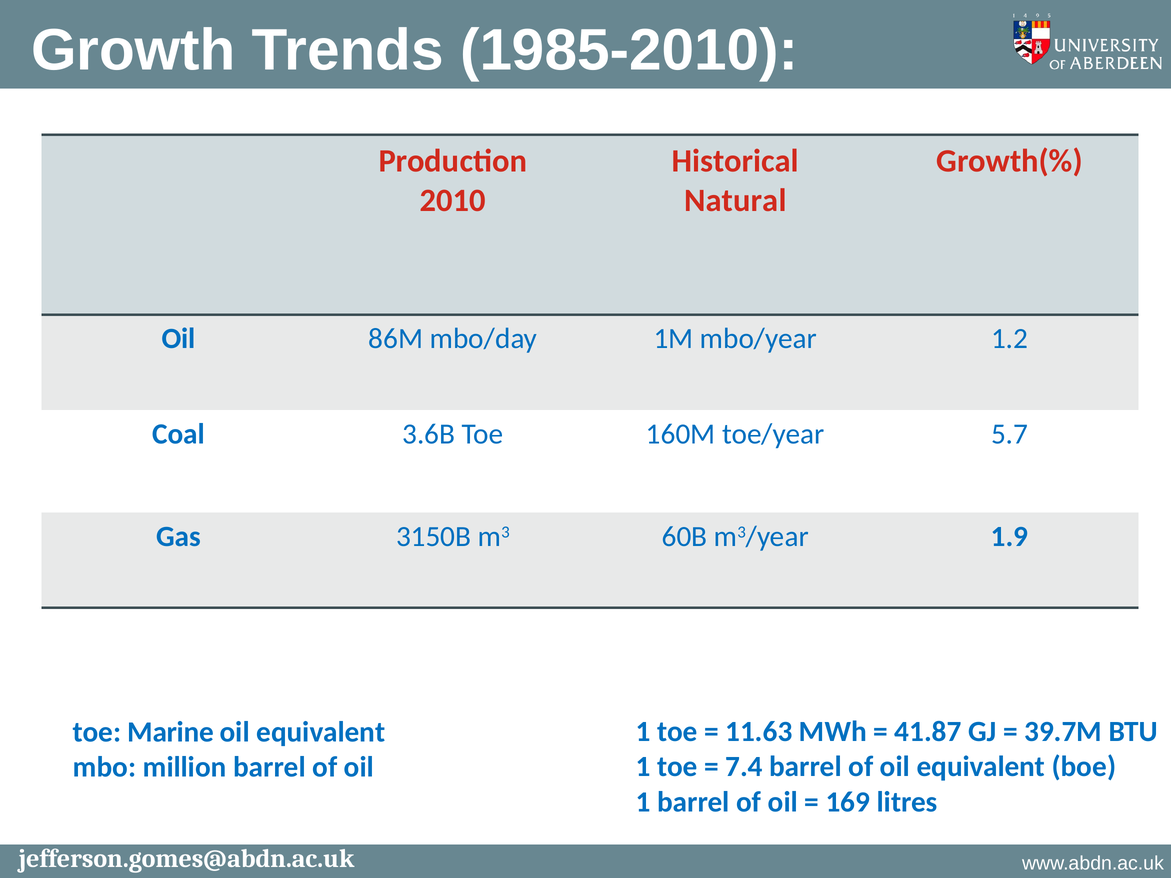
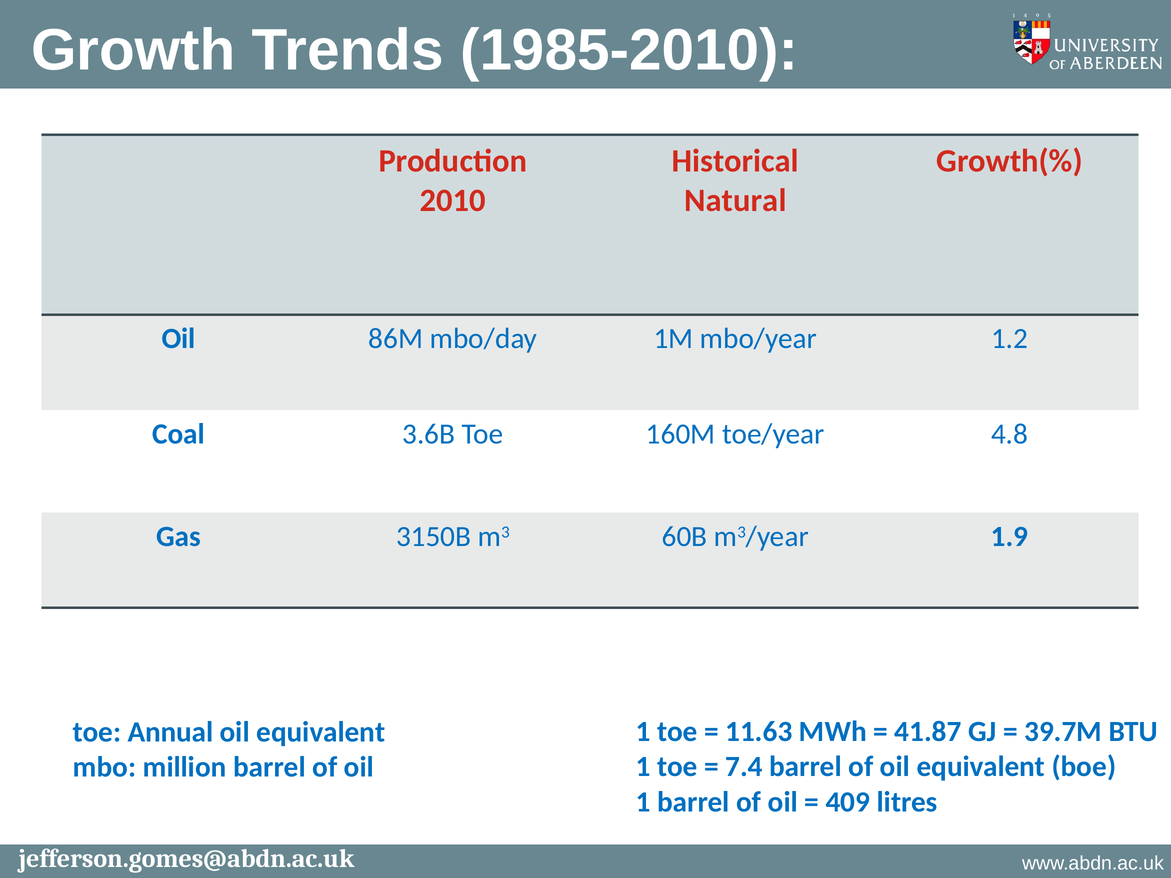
5.7: 5.7 -> 4.8
Marine: Marine -> Annual
169: 169 -> 409
